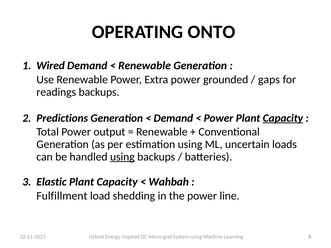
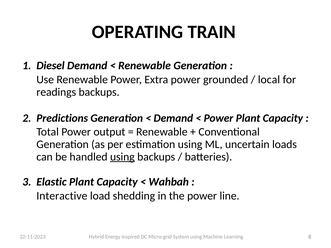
ONTO: ONTO -> TRAIN
Wired: Wired -> Diesel
gaps: gaps -> local
Capacity at (283, 118) underline: present -> none
Fulfillment: Fulfillment -> Interactive
